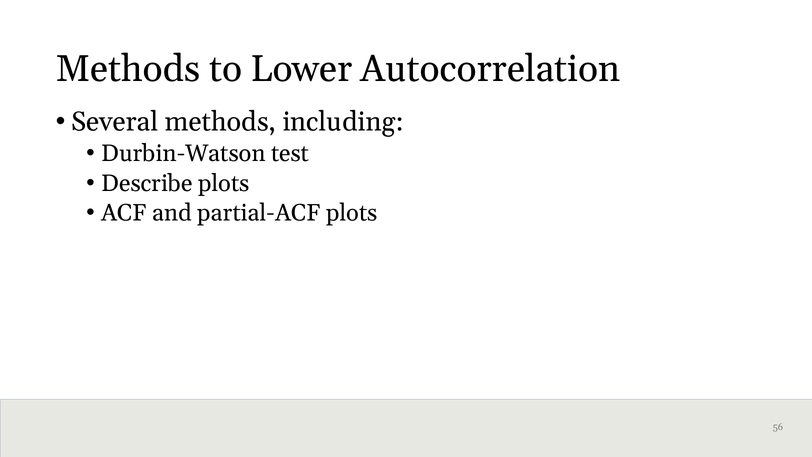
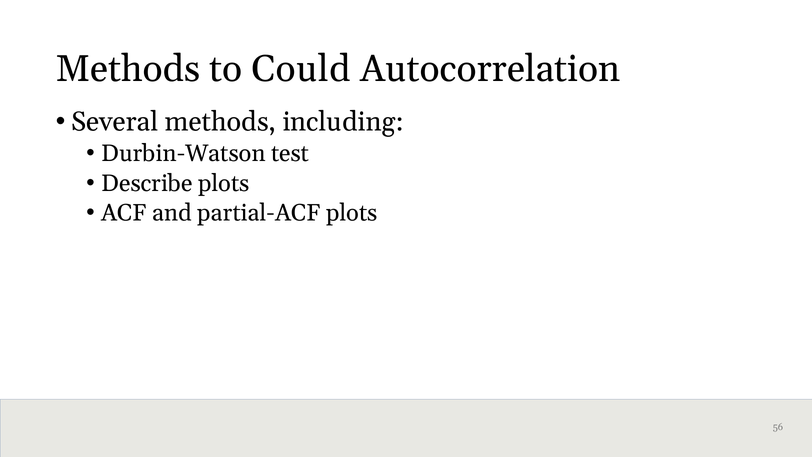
Lower: Lower -> Could
